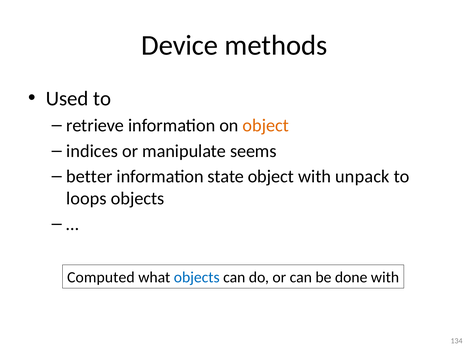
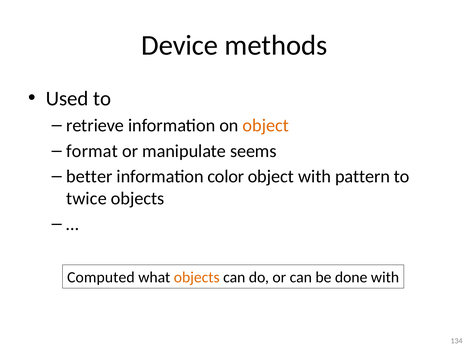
indices: indices -> format
state: state -> color
unpack: unpack -> pattern
loops: loops -> twice
objects at (197, 277) colour: blue -> orange
